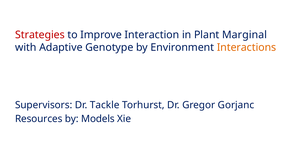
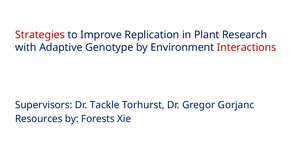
Interaction: Interaction -> Replication
Marginal: Marginal -> Research
Interactions colour: orange -> red
Models: Models -> Forests
